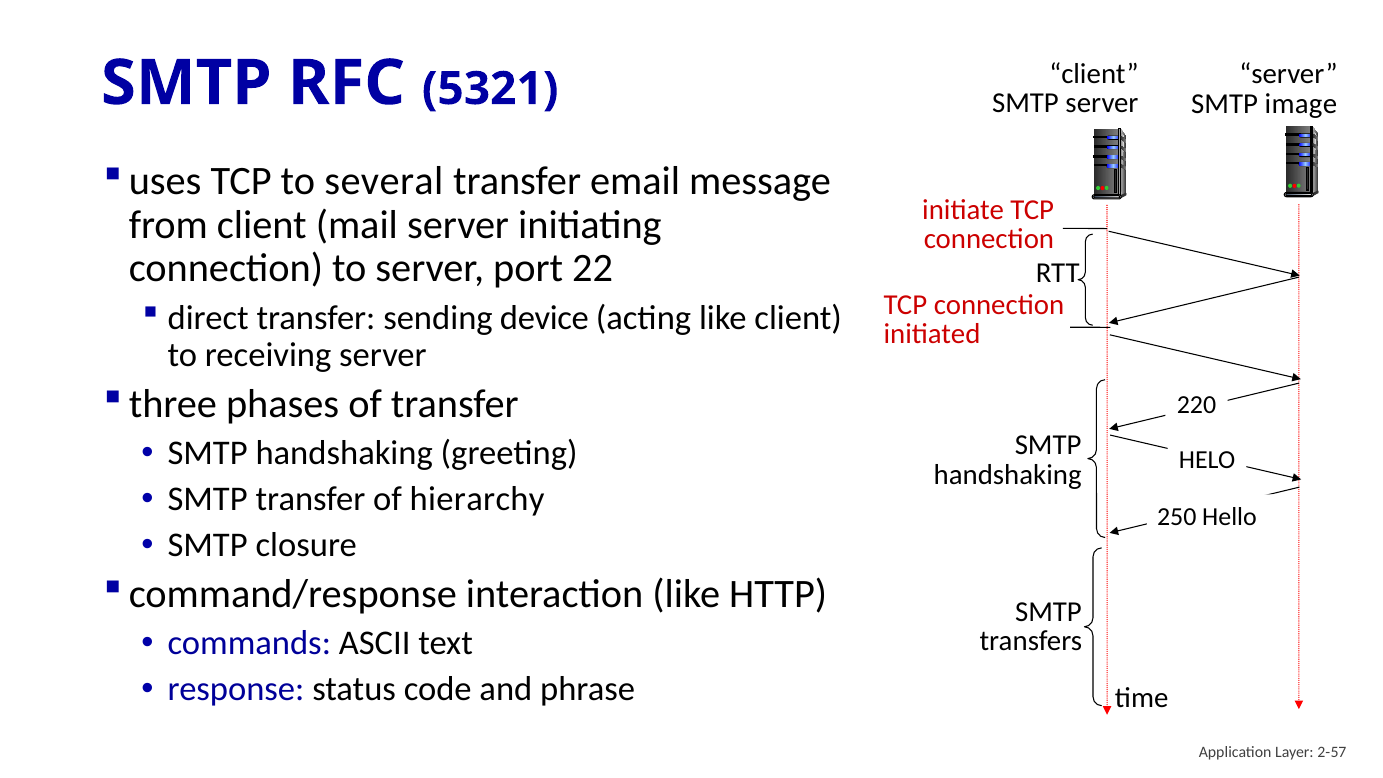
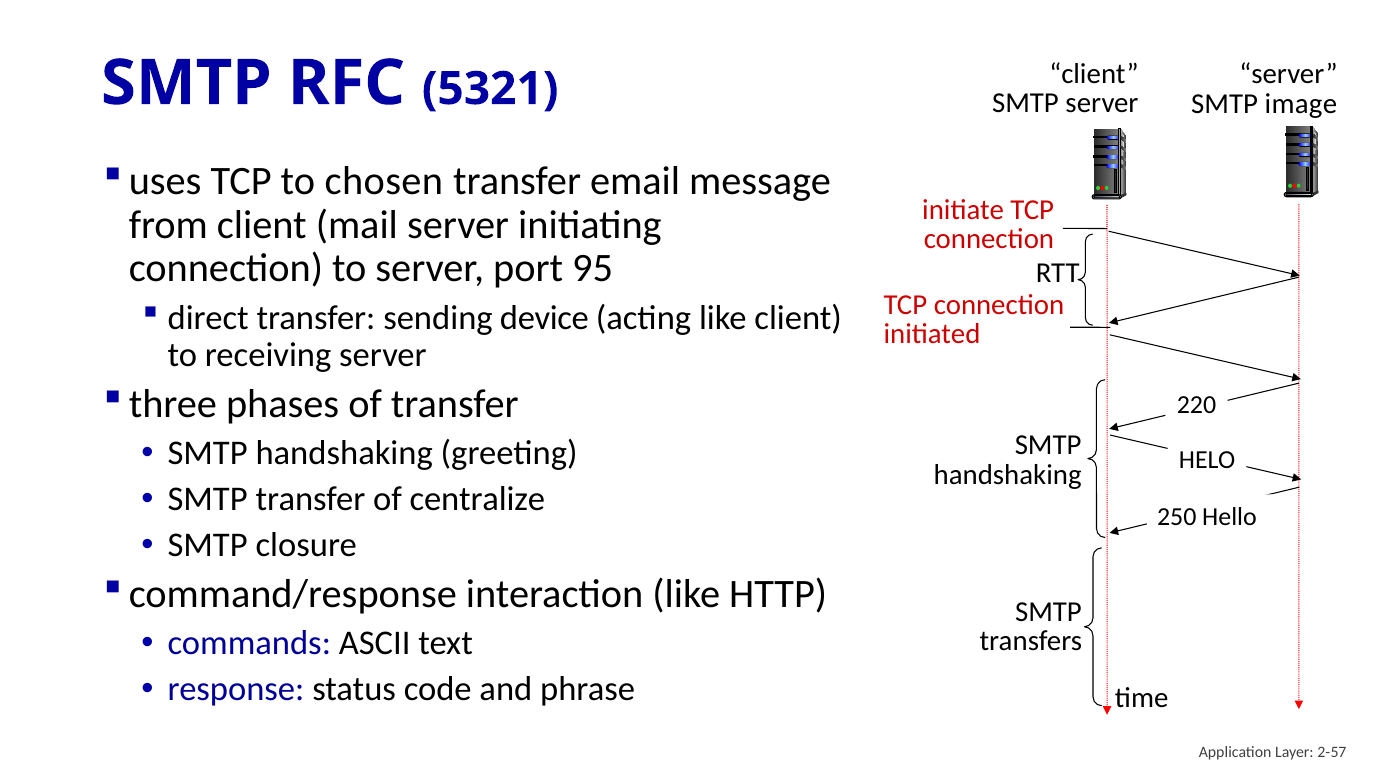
several: several -> chosen
22: 22 -> 95
hierarchy: hierarchy -> centralize
